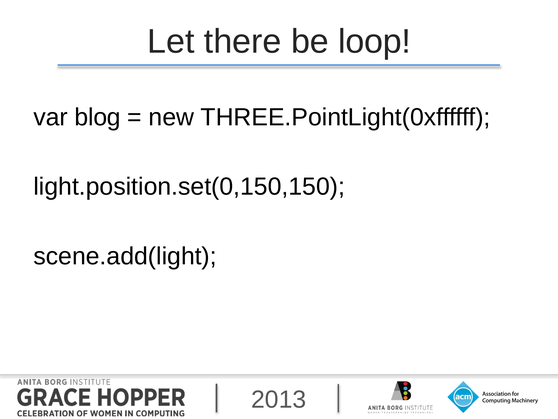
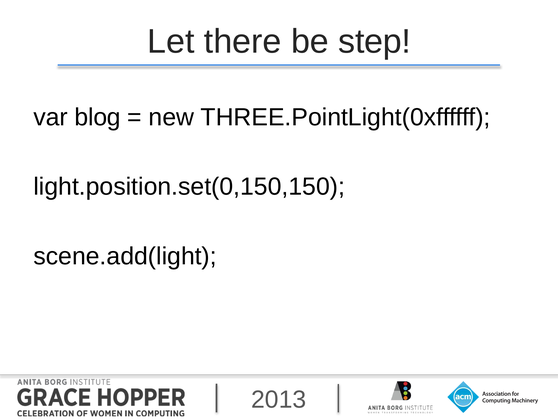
loop: loop -> step
